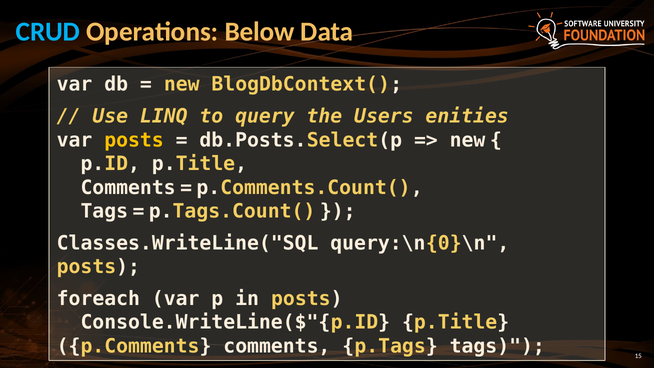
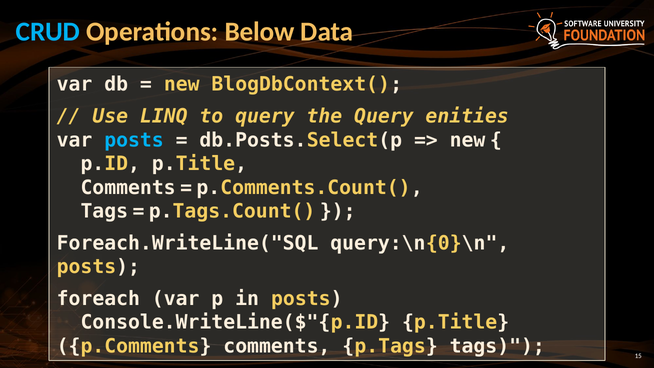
the Users: Users -> Query
posts at (134, 140) colour: yellow -> light blue
Classes.WriteLine("SQL: Classes.WriteLine("SQL -> Foreach.WriteLine("SQL
